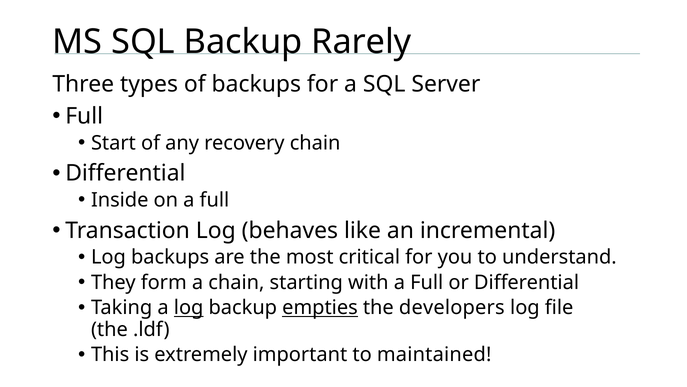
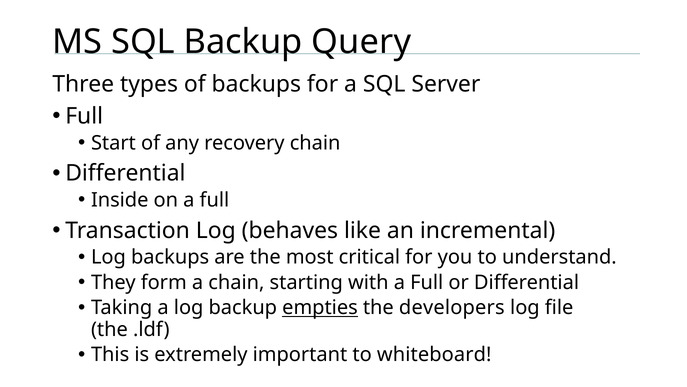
Rarely: Rarely -> Query
log at (189, 307) underline: present -> none
maintained: maintained -> whiteboard
